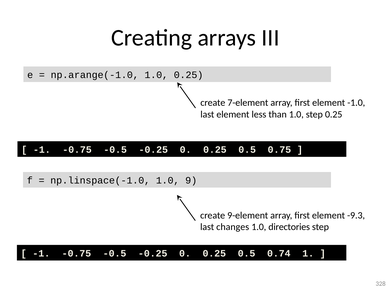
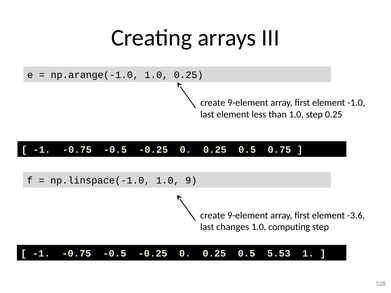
7-element at (248, 103): 7-element -> 9-element
-9.3: -9.3 -> -3.6
directories: directories -> computing
0.74: 0.74 -> 5.53
